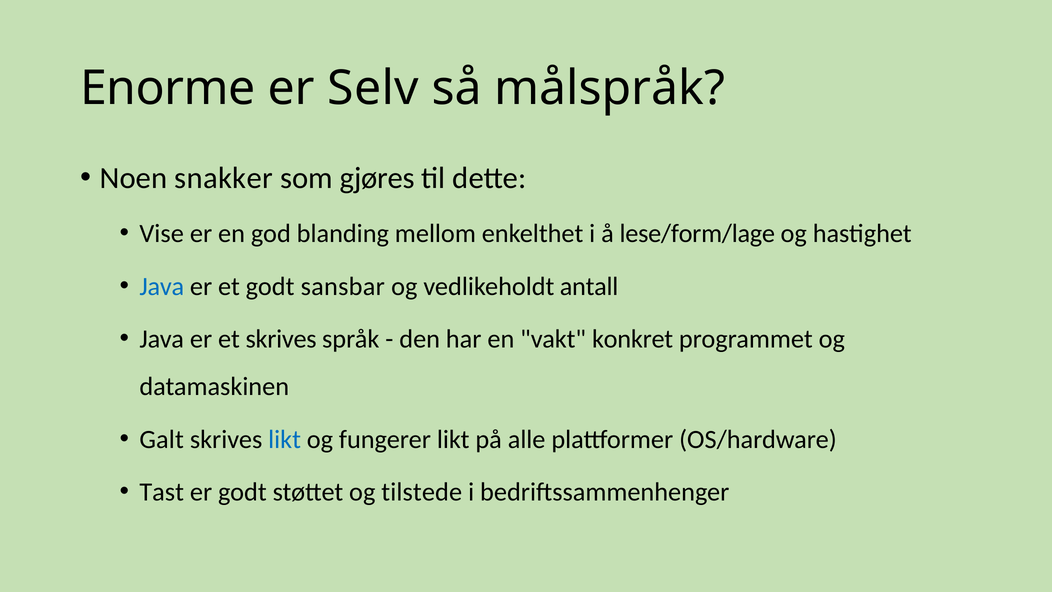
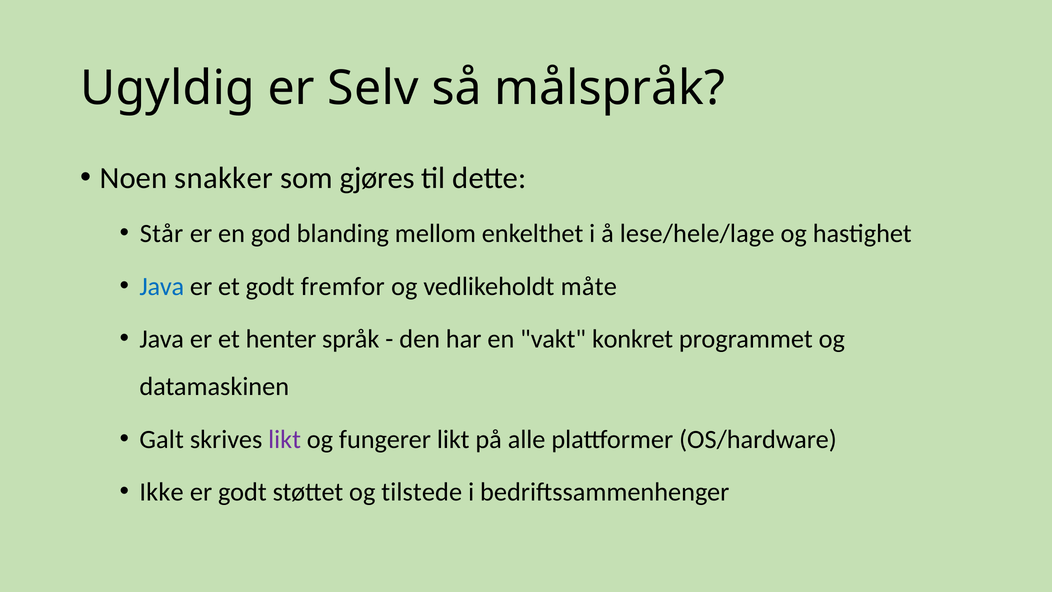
Enorme: Enorme -> Ugyldig
Vise: Vise -> Står
lese/form/lage: lese/form/lage -> lese/hele/lage
sansbar: sansbar -> fremfor
antall: antall -> måte
et skrives: skrives -> henter
likt at (285, 439) colour: blue -> purple
Tast: Tast -> Ikke
